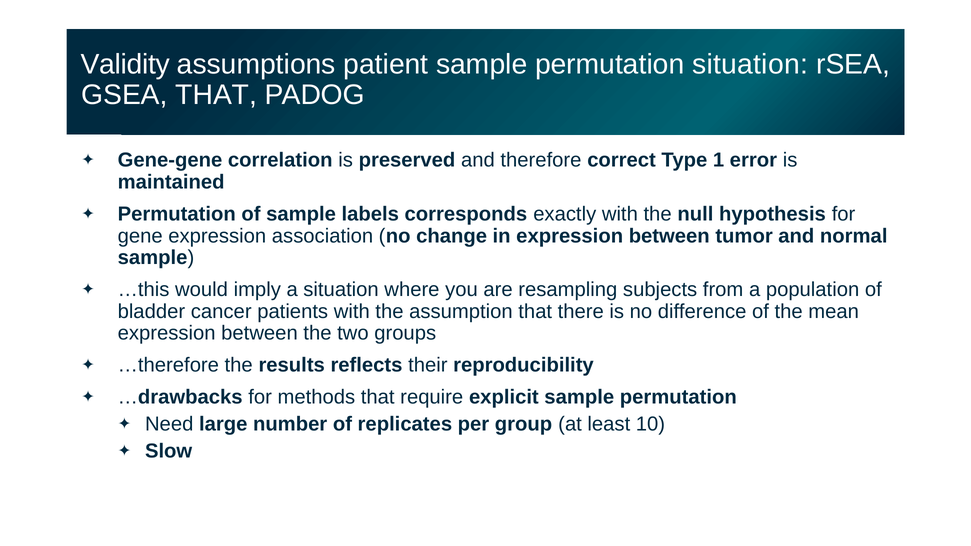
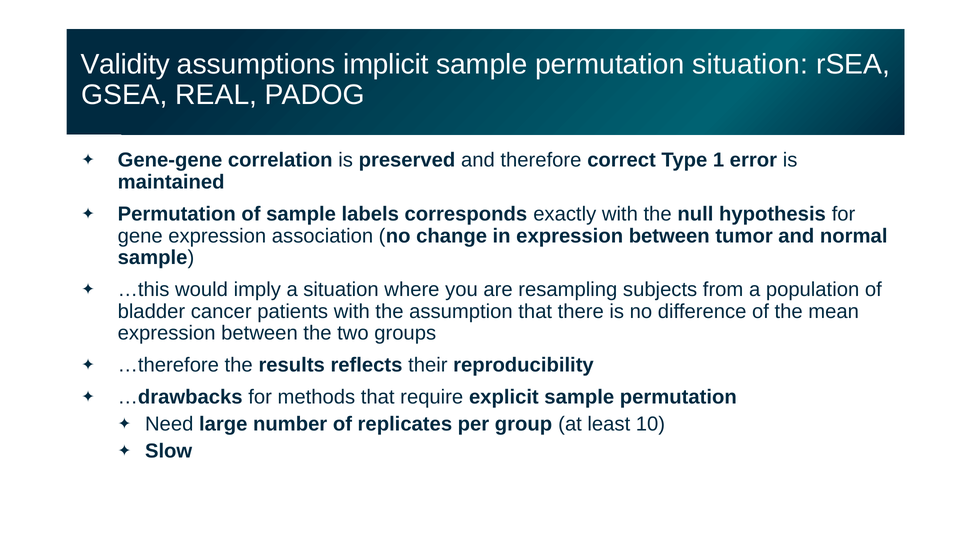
patient: patient -> implicit
GSEA THAT: THAT -> REAL
